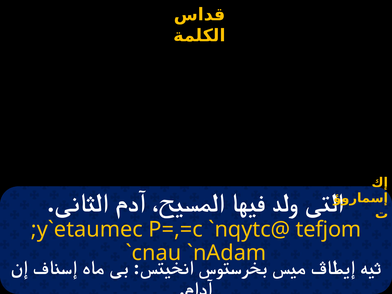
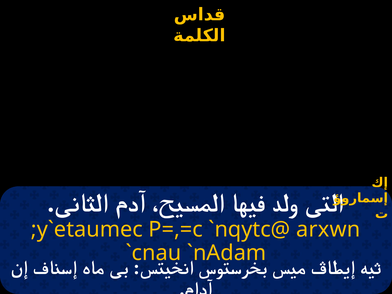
tefjom: tefjom -> arxwn
